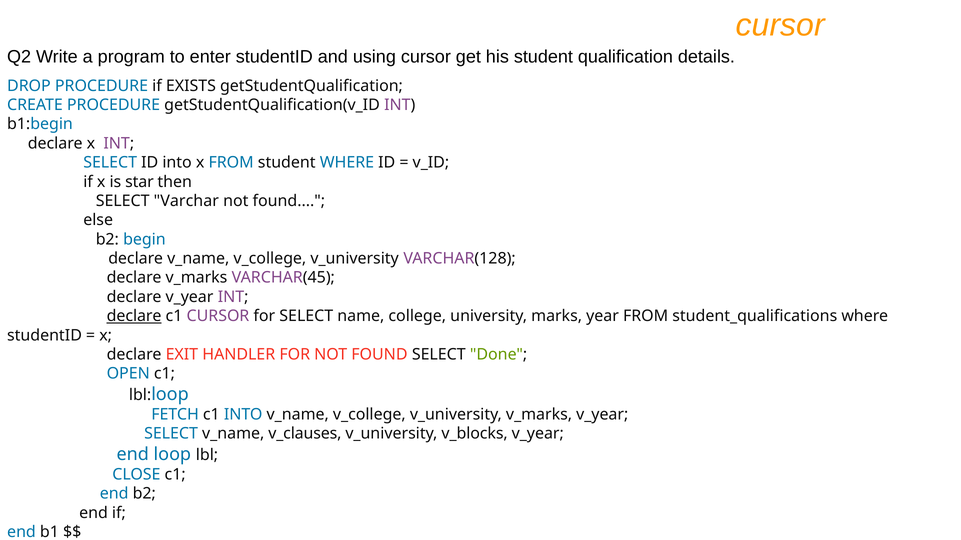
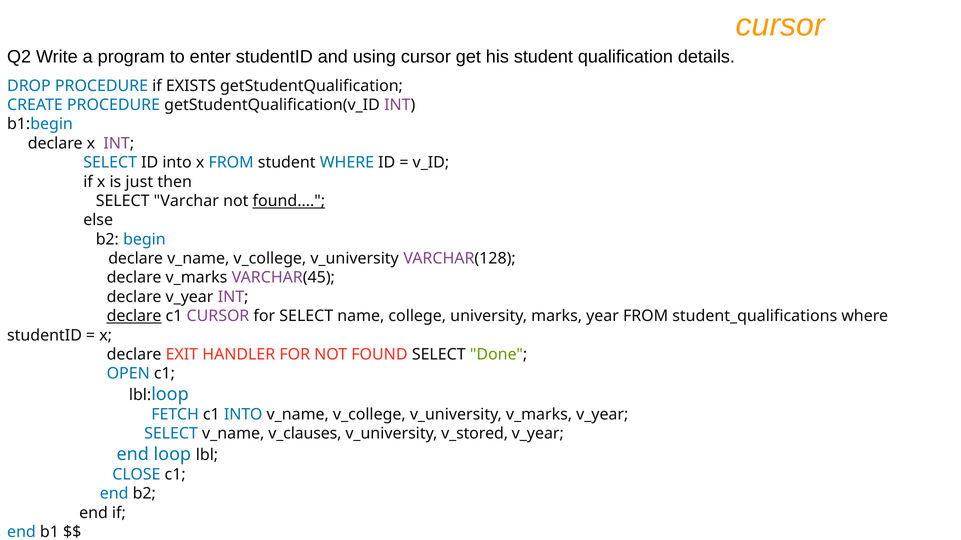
star: star -> just
found at (289, 201) underline: none -> present
v_blocks: v_blocks -> v_stored
